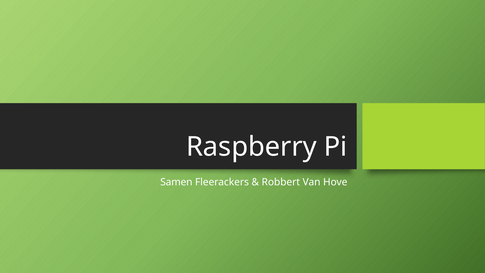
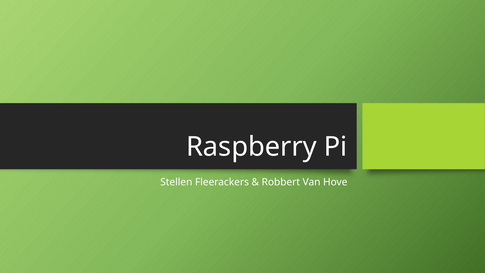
Samen: Samen -> Stellen
